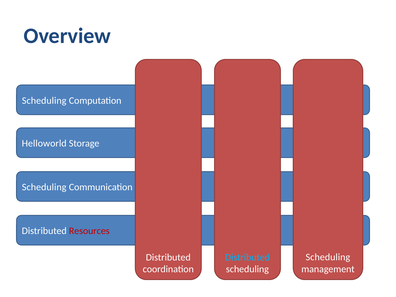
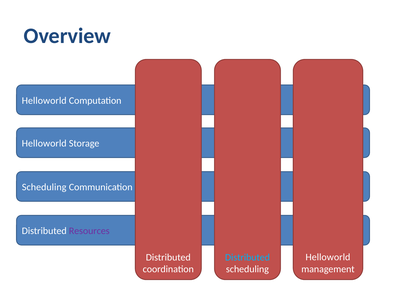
Scheduling at (44, 100): Scheduling -> Helloworld
Resources colour: red -> purple
Scheduling at (328, 257): Scheduling -> Helloworld
